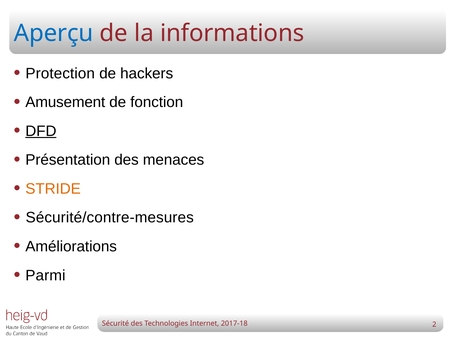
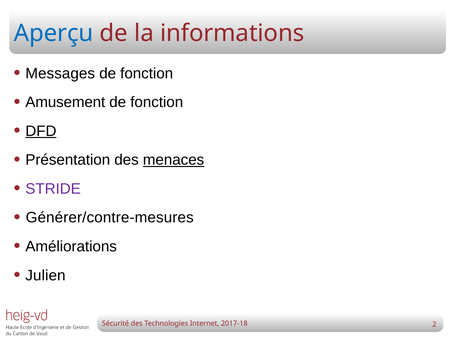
Protection: Protection -> Messages
hackers at (147, 73): hackers -> fonction
menaces underline: none -> present
STRIDE colour: orange -> purple
Sécurité/contre-mesures: Sécurité/contre-mesures -> Générer/contre-mesures
Parmi: Parmi -> Julien
